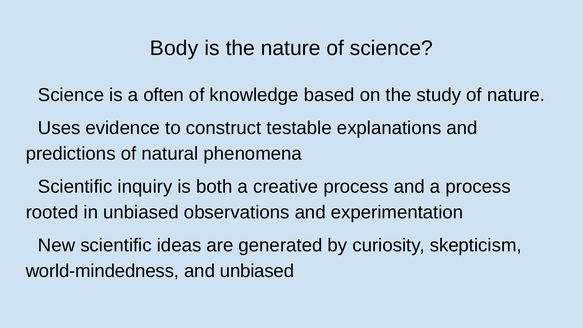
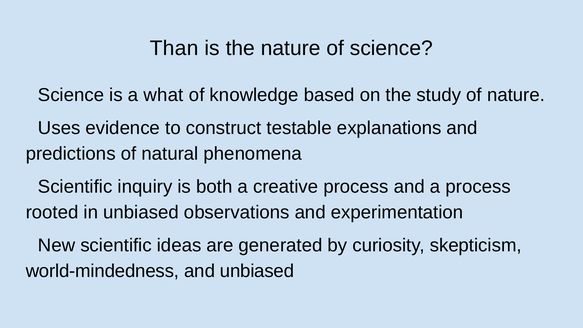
Body: Body -> Than
often: often -> what
